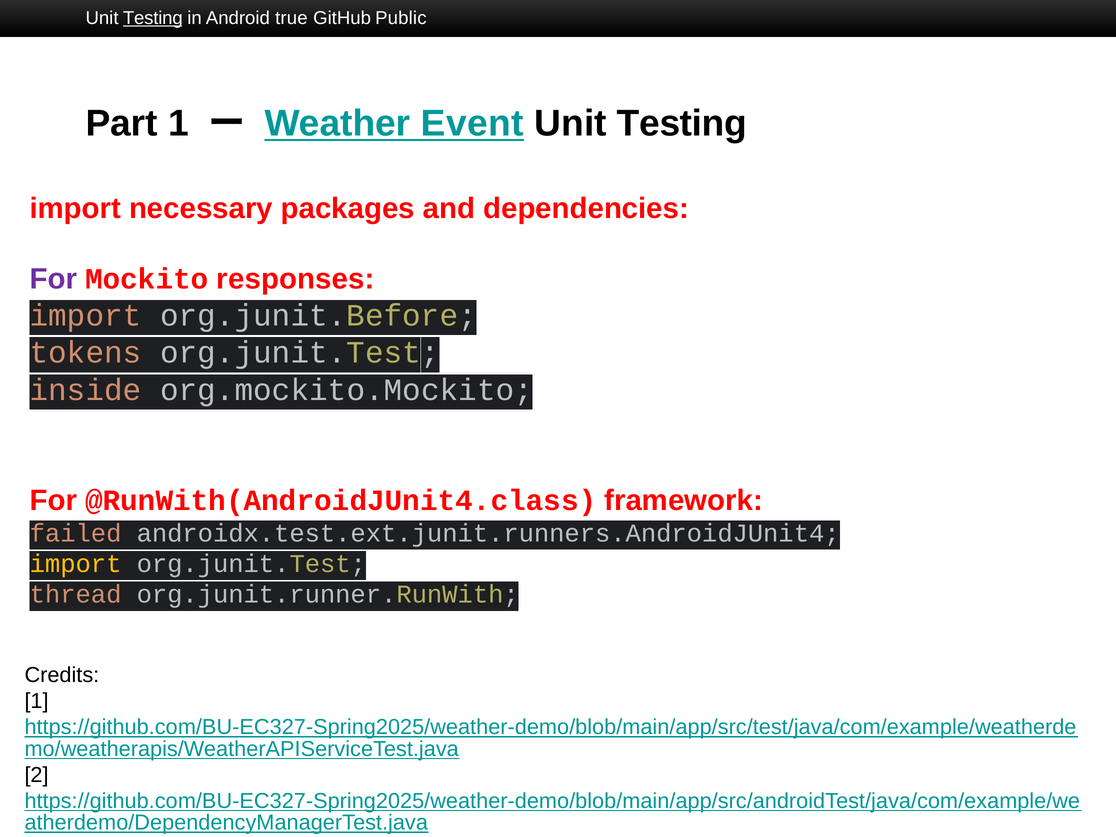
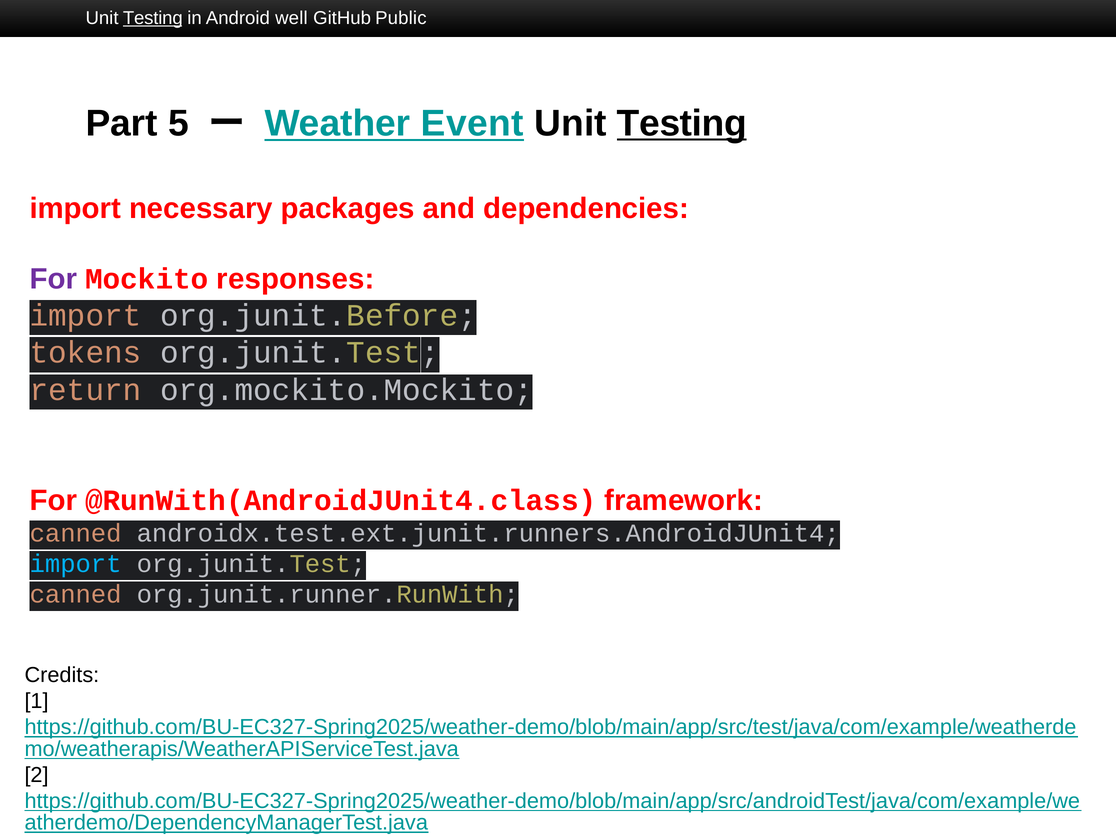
true: true -> well
Part 1: 1 -> 5
Testing at (682, 124) underline: none -> present
inside: inside -> return
failed at (76, 533): failed -> canned
import at (76, 564) colour: yellow -> light blue
thread at (76, 595): thread -> canned
